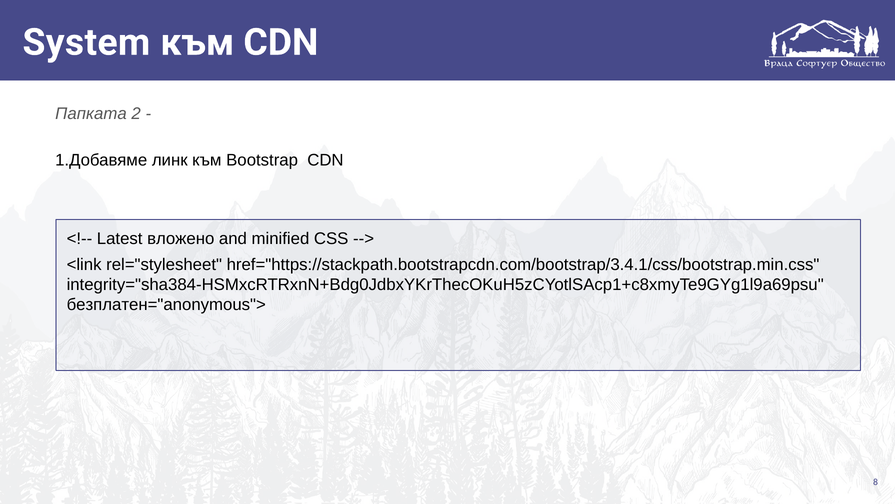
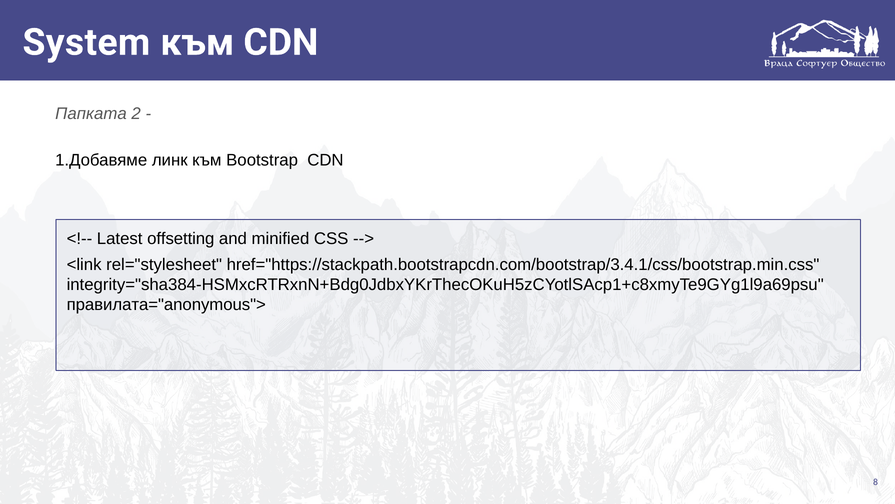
вложено: вложено -> offsetting
безплатен="anonymous">: безплатен="anonymous"> -> правилата="anonymous">
